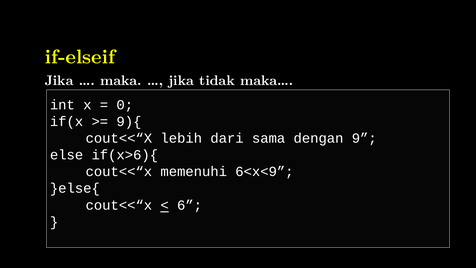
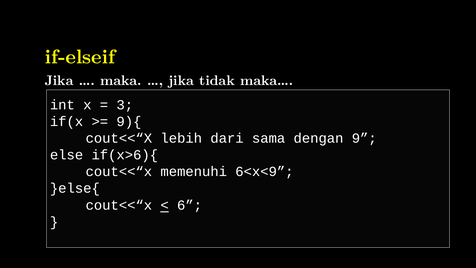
0: 0 -> 3
